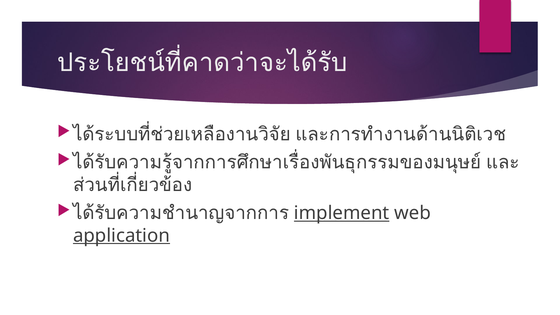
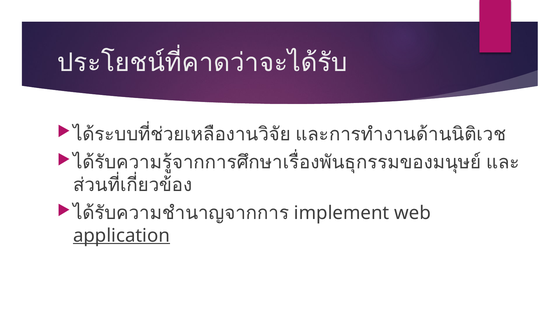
implement underline: present -> none
